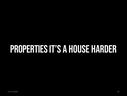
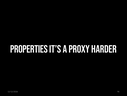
HOUSE: HOUSE -> PROXY
